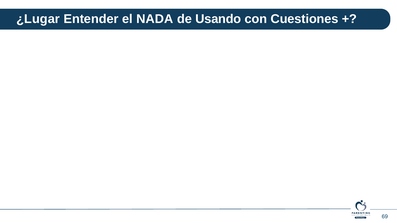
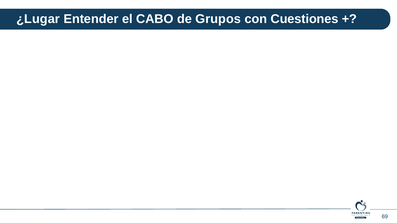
NADA: NADA -> CABO
Usando: Usando -> Grupos
